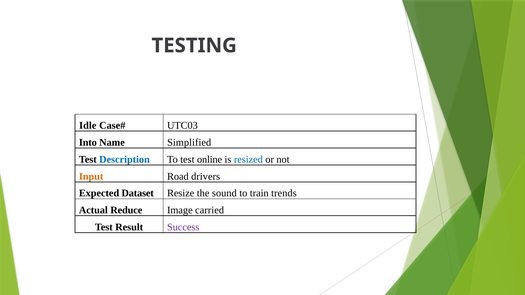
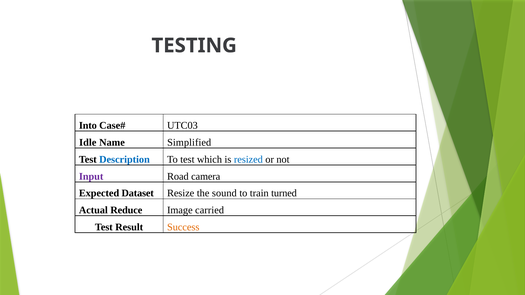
Idle: Idle -> Into
Into: Into -> Idle
online: online -> which
Input colour: orange -> purple
drivers: drivers -> camera
trends: trends -> turned
Success colour: purple -> orange
